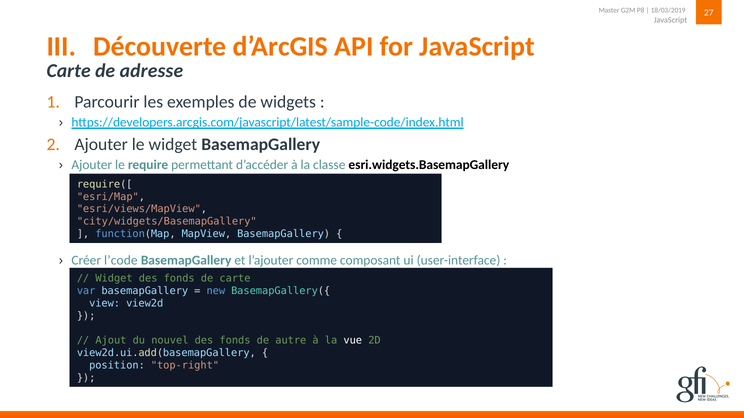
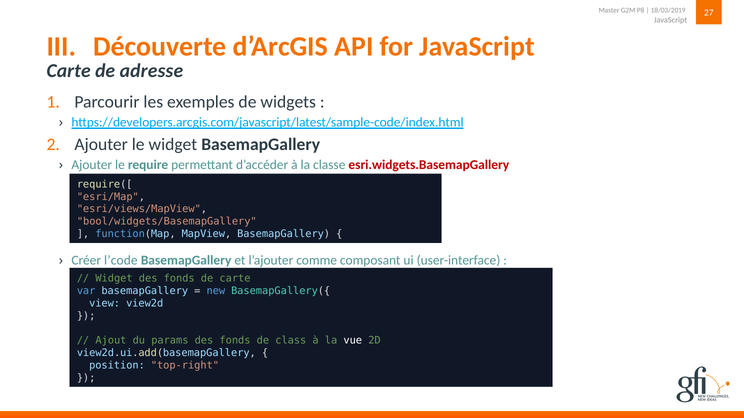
esri.widgets.BasemapGallery colour: black -> red
city/widgets/BasemapGallery: city/widgets/BasemapGallery -> bool/widgets/BasemapGallery
nouvel: nouvel -> params
autre: autre -> class
